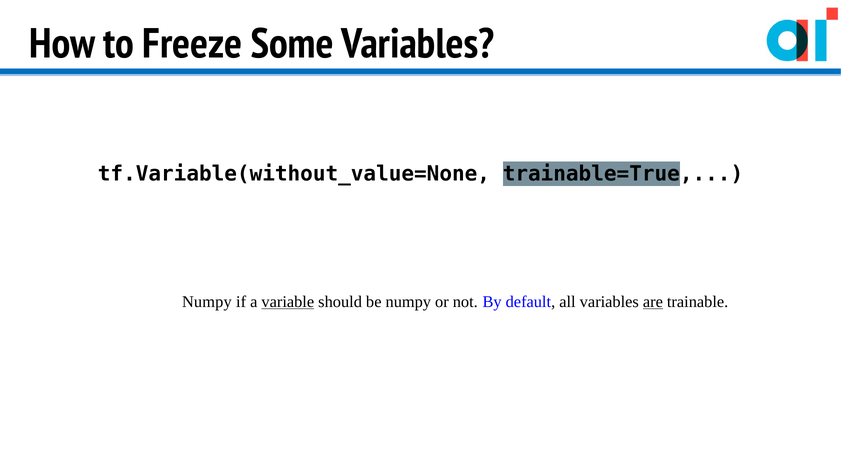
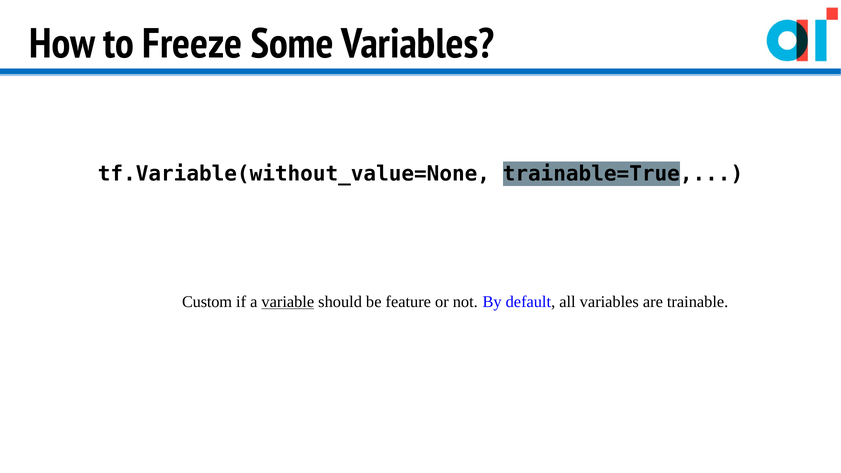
Numpy at (207, 302): Numpy -> Custom
be numpy: numpy -> feature
are underline: present -> none
